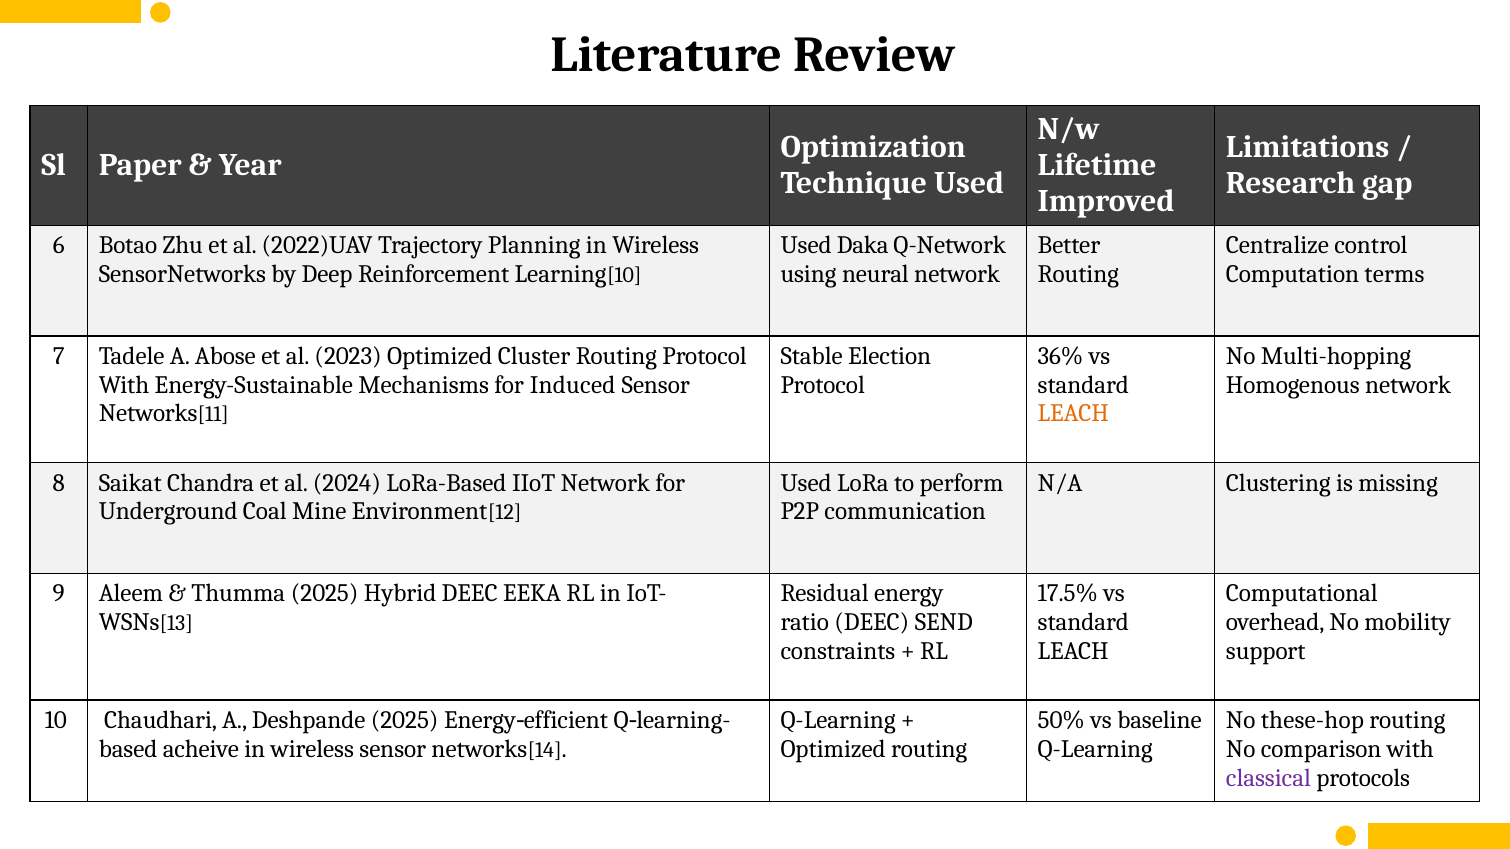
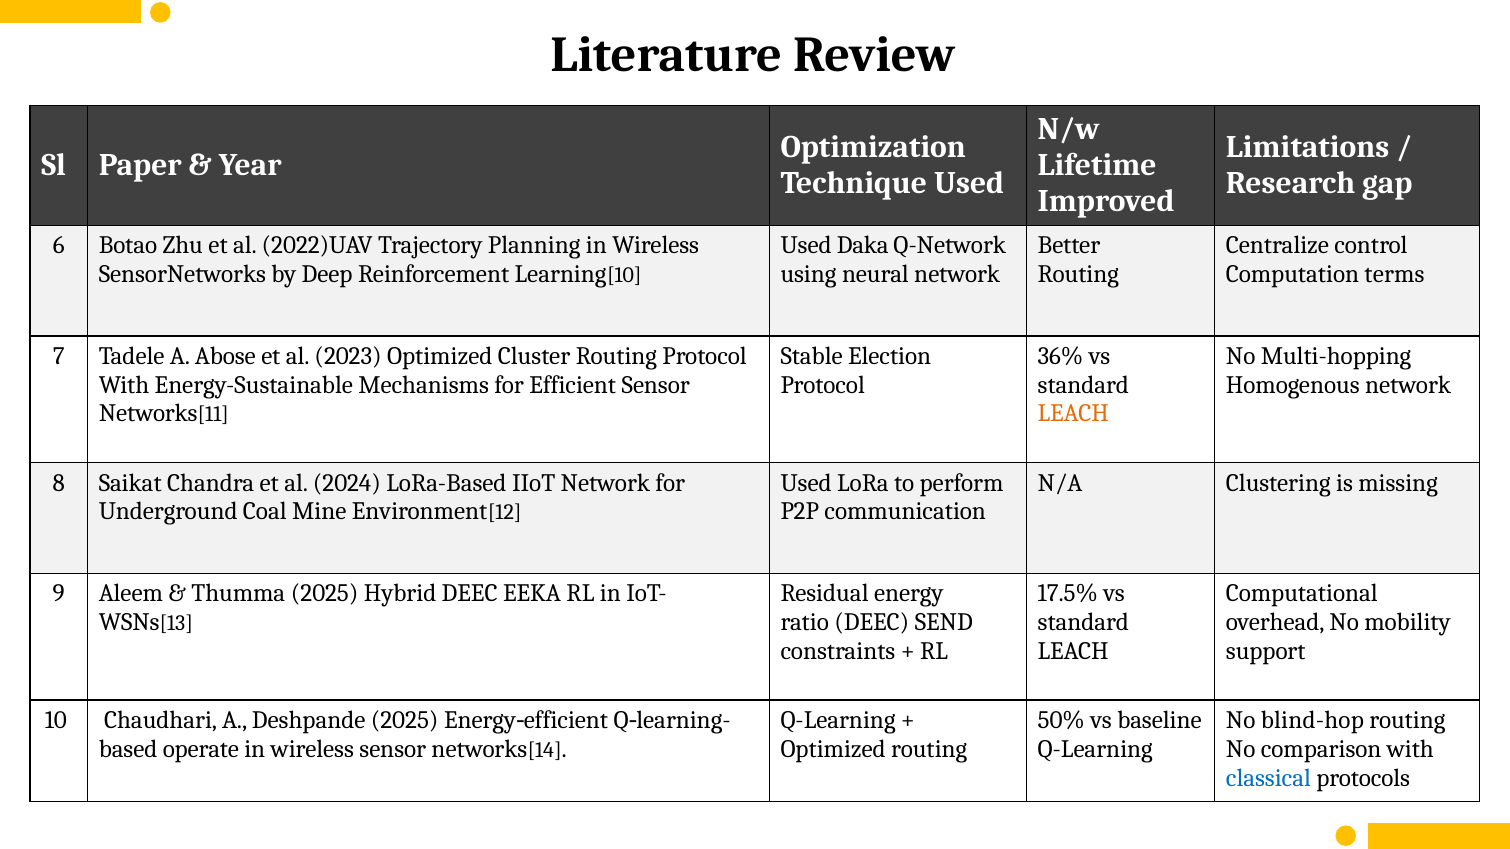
for Induced: Induced -> Efficient
these-hop: these-hop -> blind-hop
acheive: acheive -> operate
classical colour: purple -> blue
